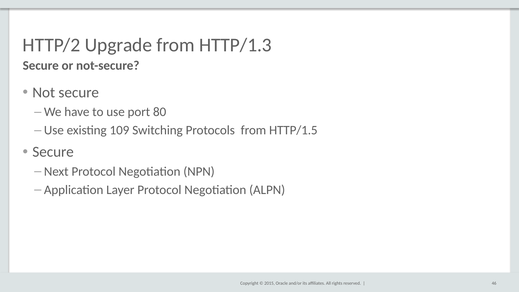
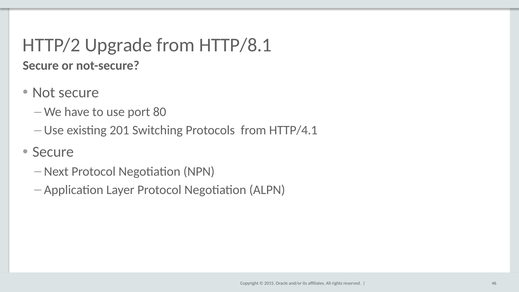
HTTP/1.3: HTTP/1.3 -> HTTP/8.1
109: 109 -> 201
HTTP/1.5: HTTP/1.5 -> HTTP/4.1
